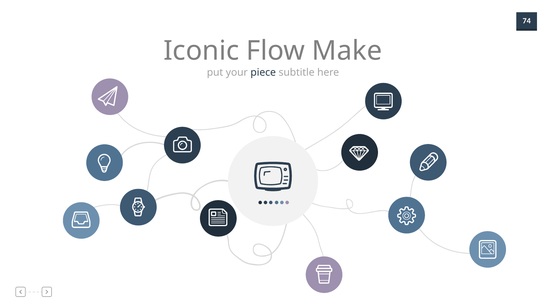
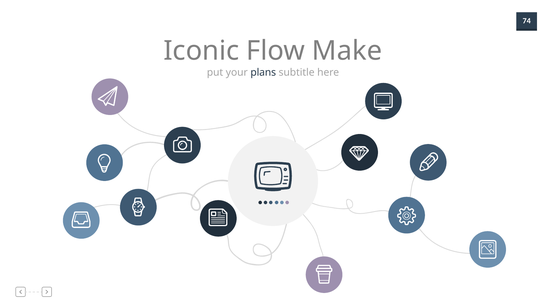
piece: piece -> plans
